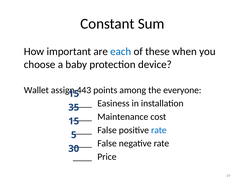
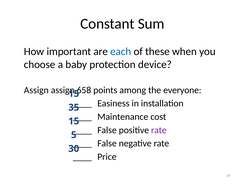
Wallet at (36, 90): Wallet -> Assign
443: 443 -> 658
rate at (159, 130) colour: blue -> purple
